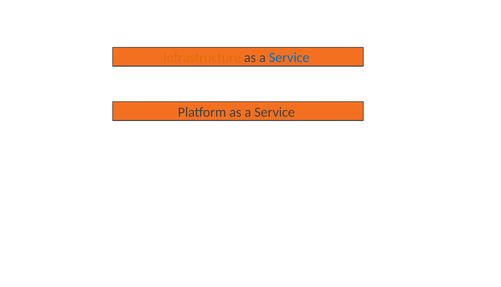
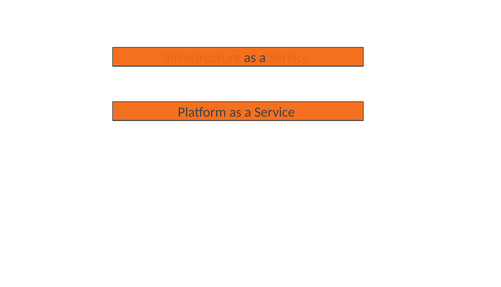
Service at (289, 58) colour: blue -> orange
